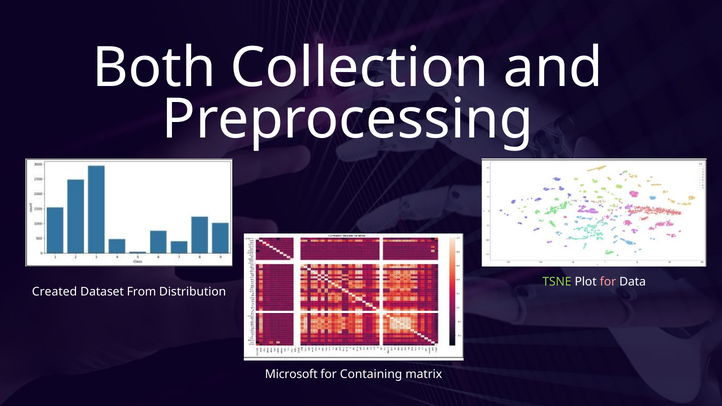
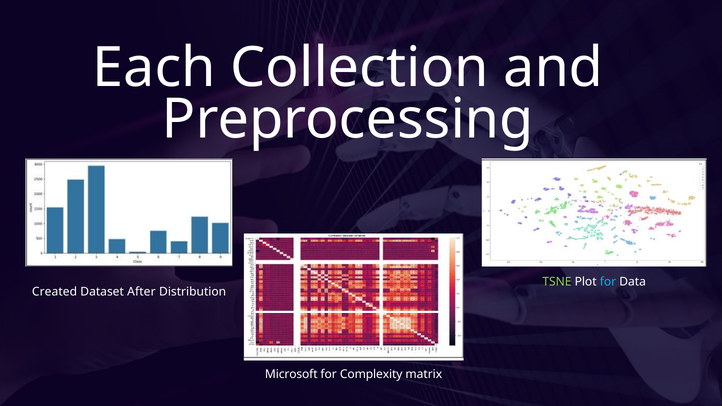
Both: Both -> Each
for at (608, 282) colour: pink -> light blue
From: From -> After
Containing: Containing -> Complexity
